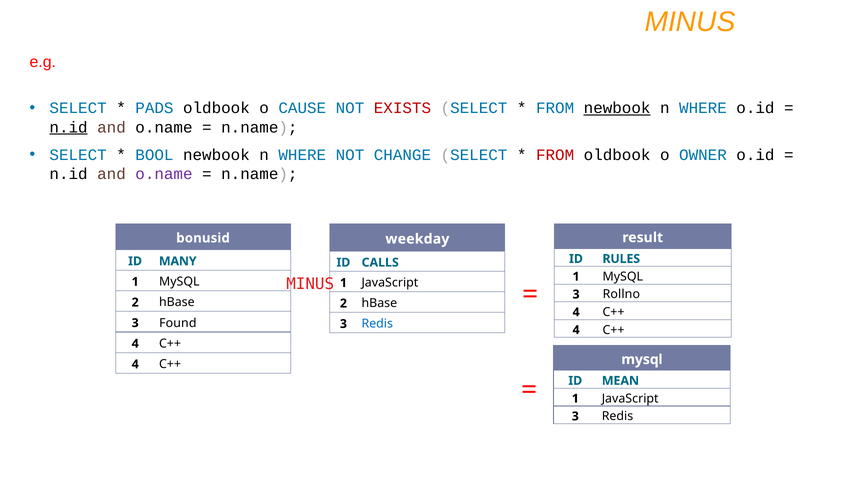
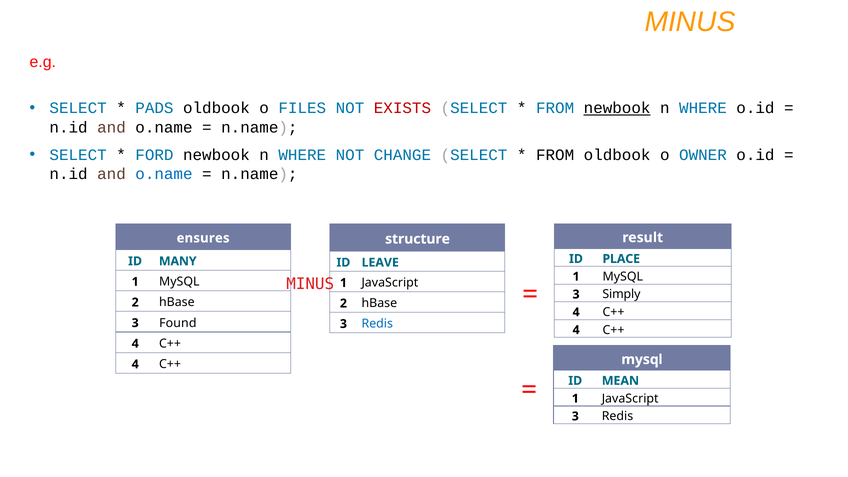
CAUSE: CAUSE -> FILES
n.id at (69, 127) underline: present -> none
BOOL: BOOL -> FORD
FROM at (555, 155) colour: red -> black
o.name at (164, 174) colour: purple -> blue
bonusid: bonusid -> ensures
weekday: weekday -> structure
RULES: RULES -> PLACE
CALLS: CALLS -> LEAVE
Rollno: Rollno -> Simply
